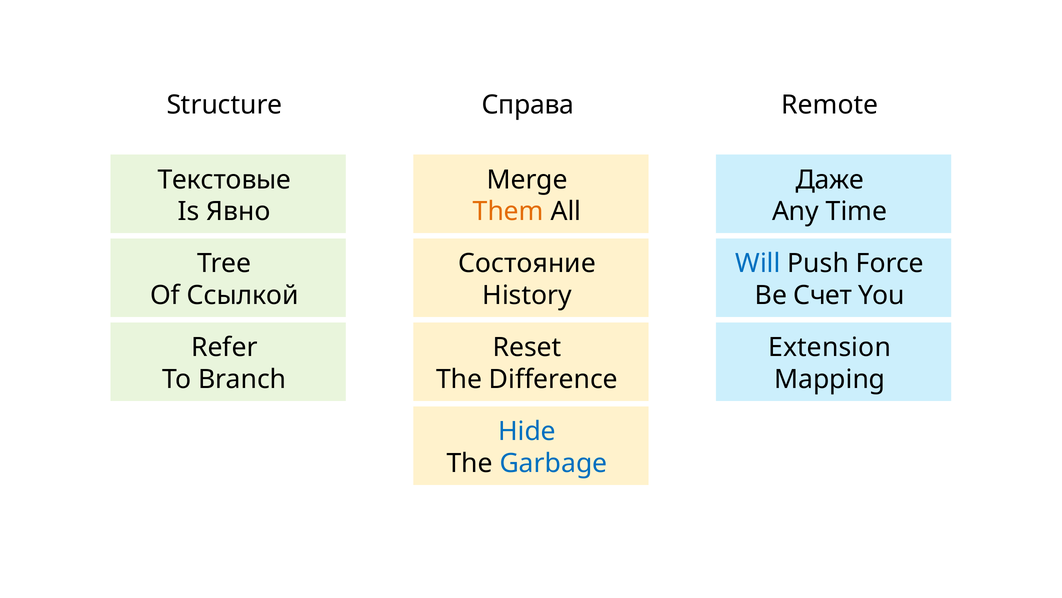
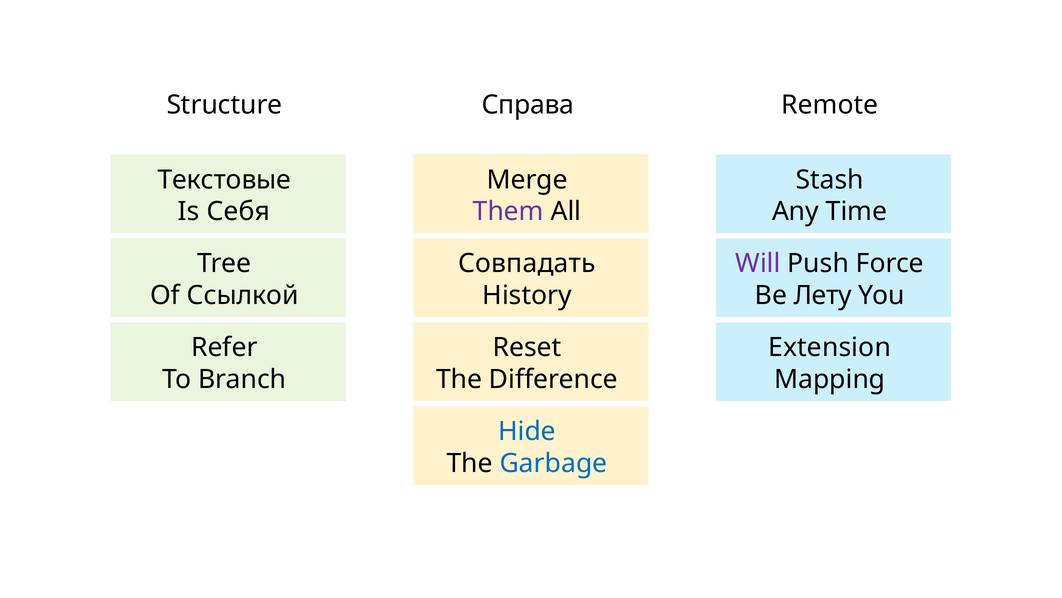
Даже: Даже -> Stash
Явно: Явно -> Себя
Them colour: orange -> purple
Состояние: Состояние -> Совпадать
Will colour: blue -> purple
Счет: Счет -> Лету
